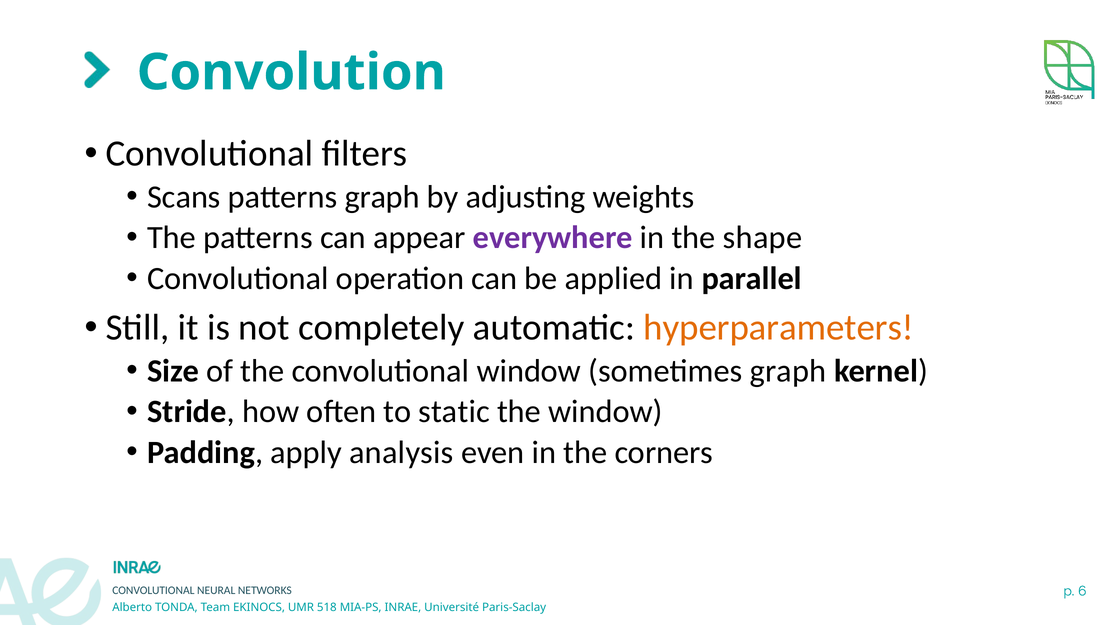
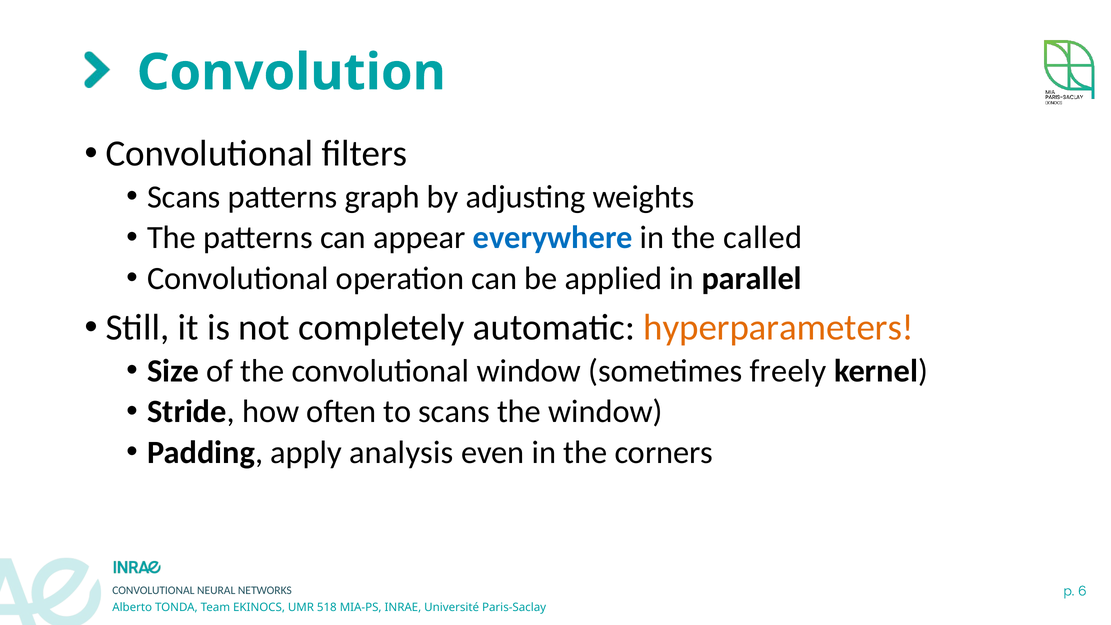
everywhere colour: purple -> blue
shape: shape -> called
sometimes graph: graph -> freely
to static: static -> scans
